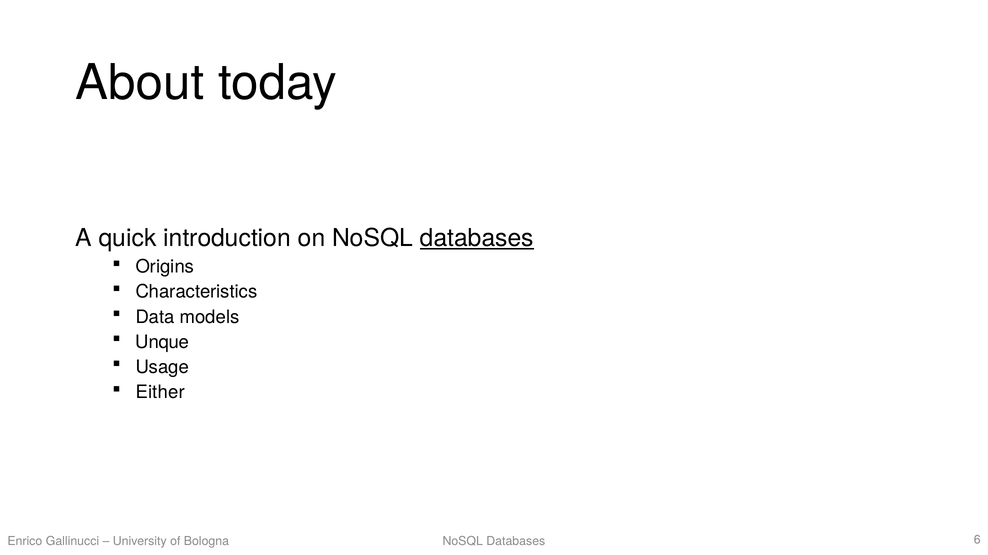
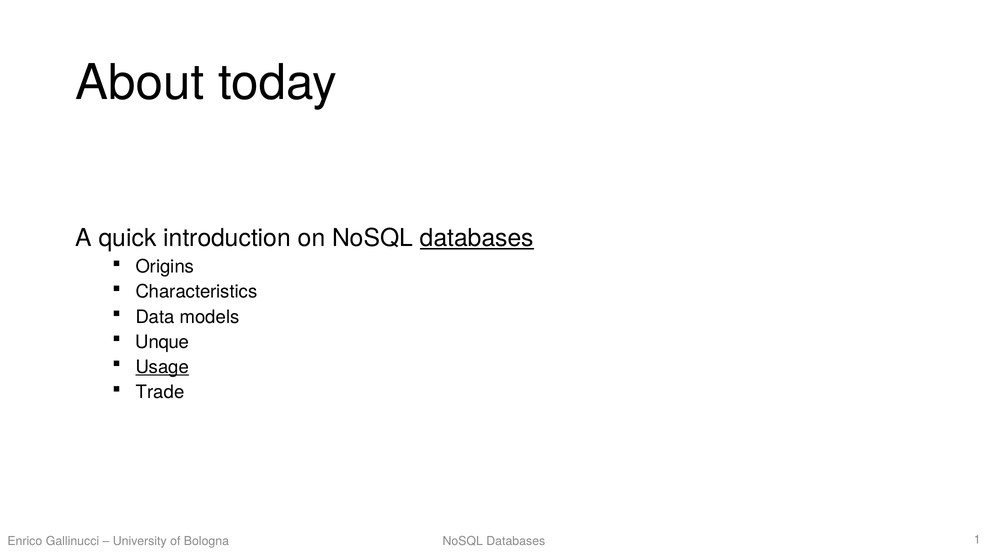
Usage underline: none -> present
Either: Either -> Trade
6: 6 -> 1
